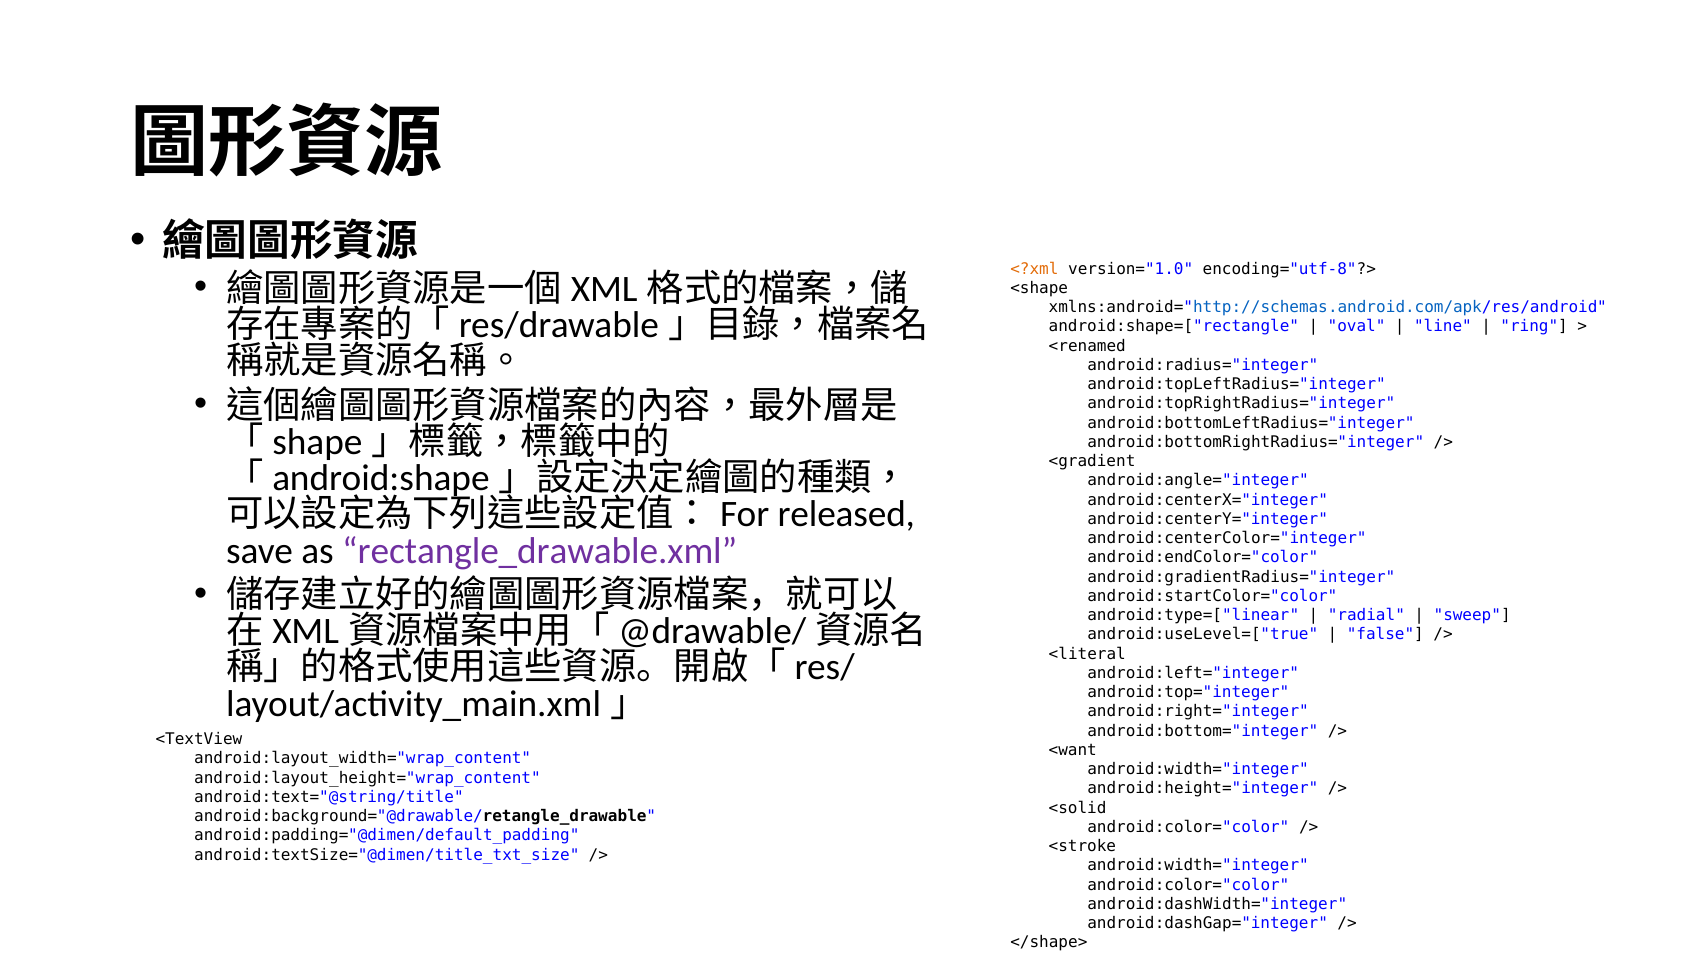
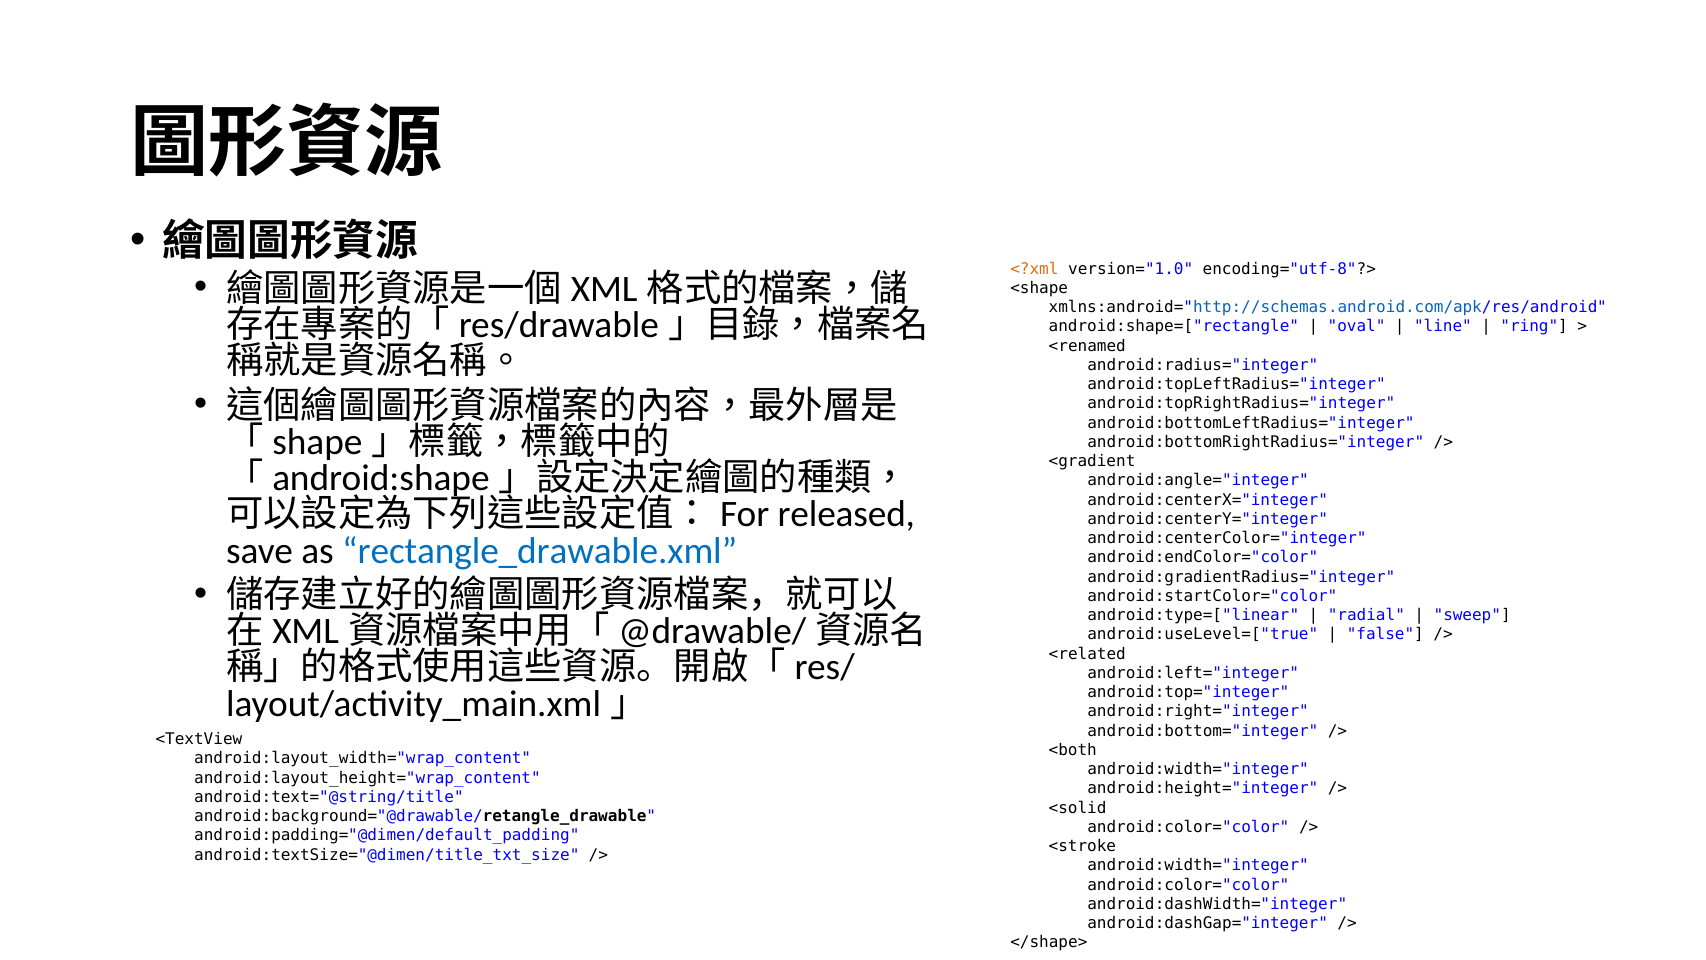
rectangle_drawable.xml colour: purple -> blue
<literal: <literal -> <related
<want: <want -> <both
